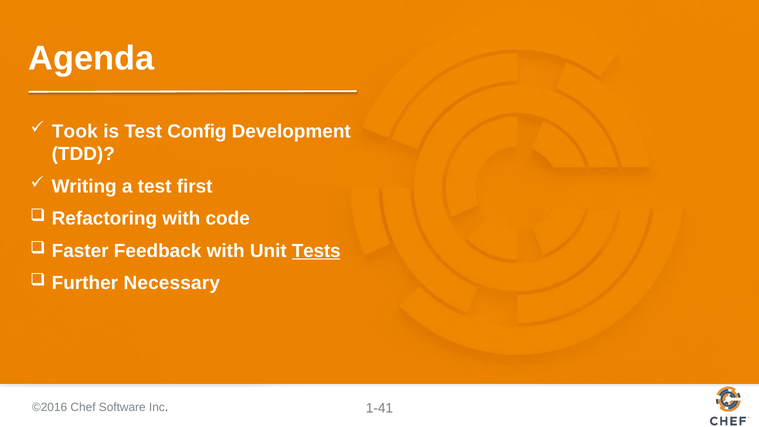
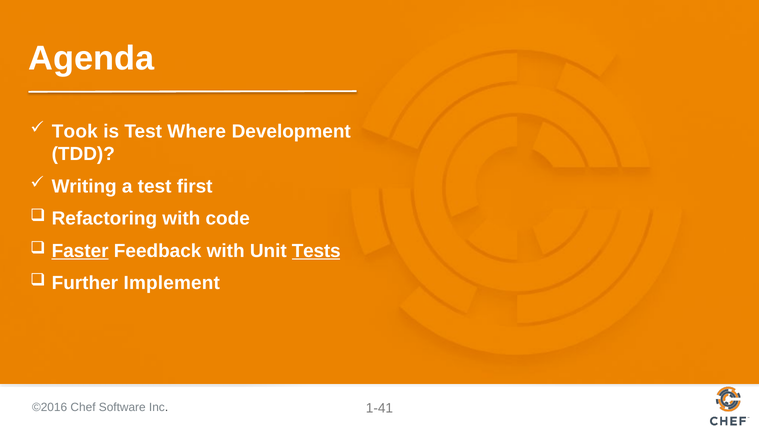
Config: Config -> Where
Faster underline: none -> present
Necessary: Necessary -> Implement
